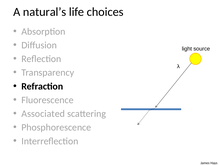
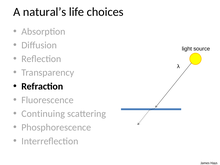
Associated: Associated -> Continuing
